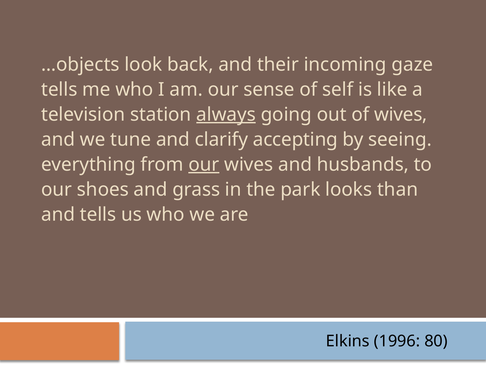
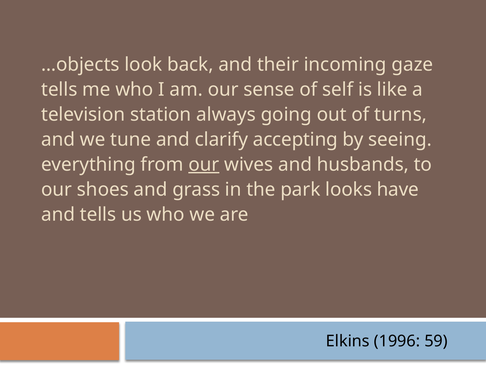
always underline: present -> none
of wives: wives -> turns
than: than -> have
80: 80 -> 59
